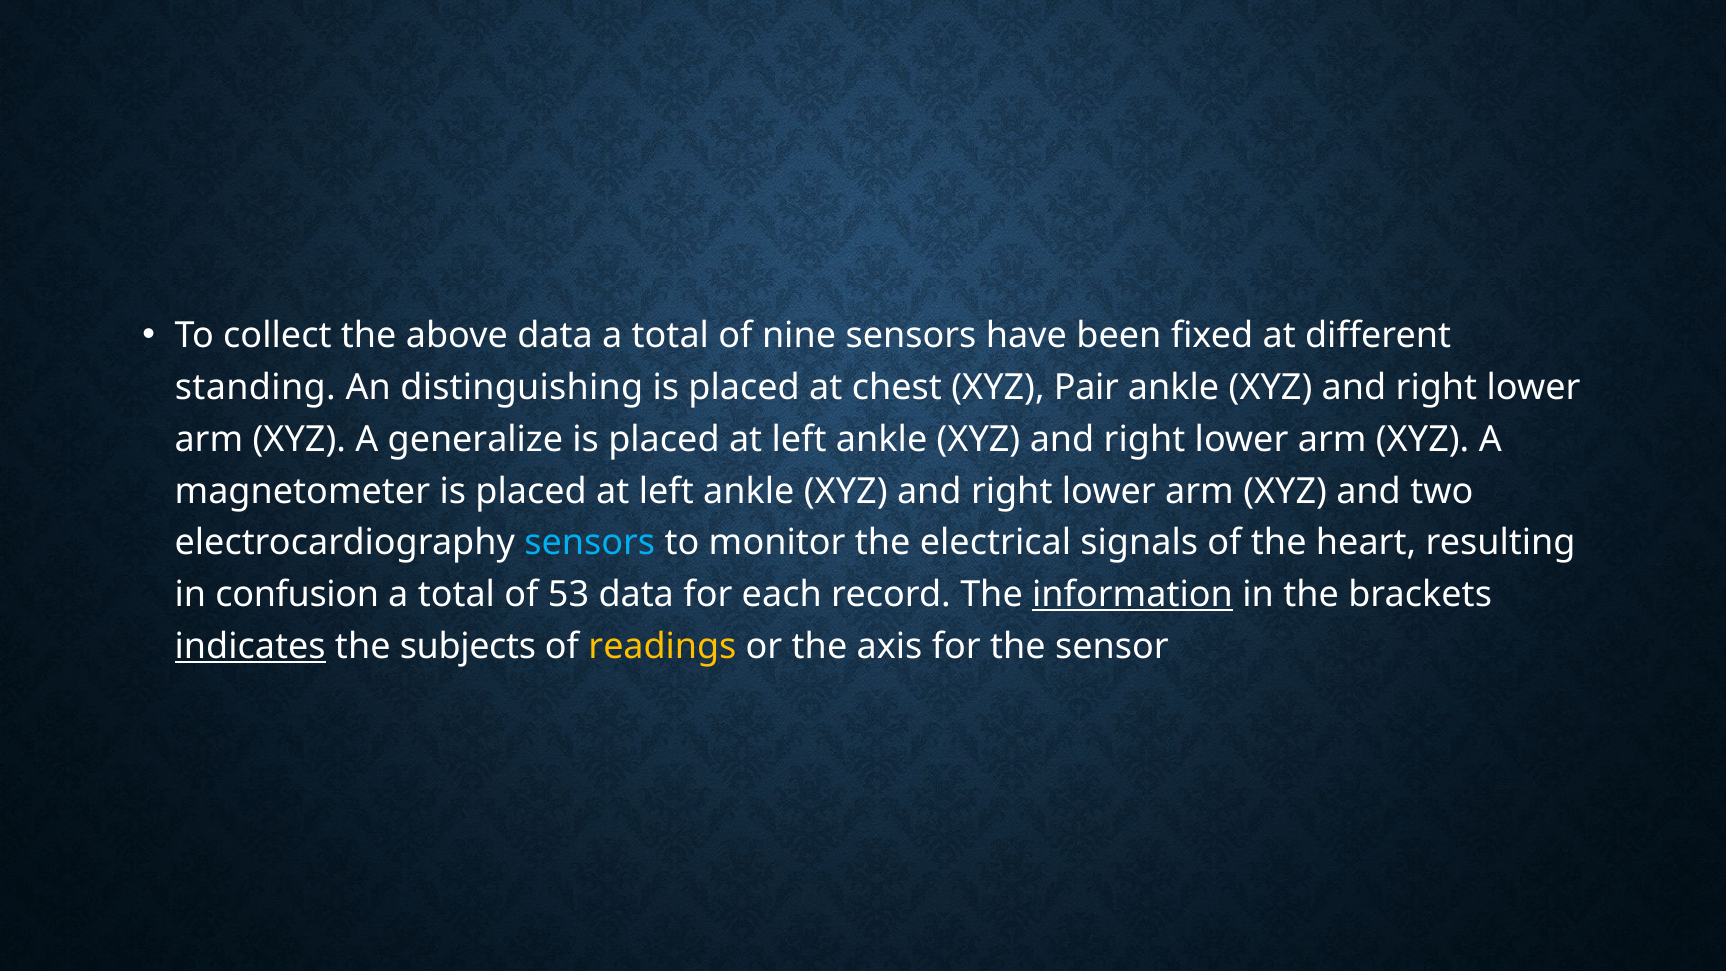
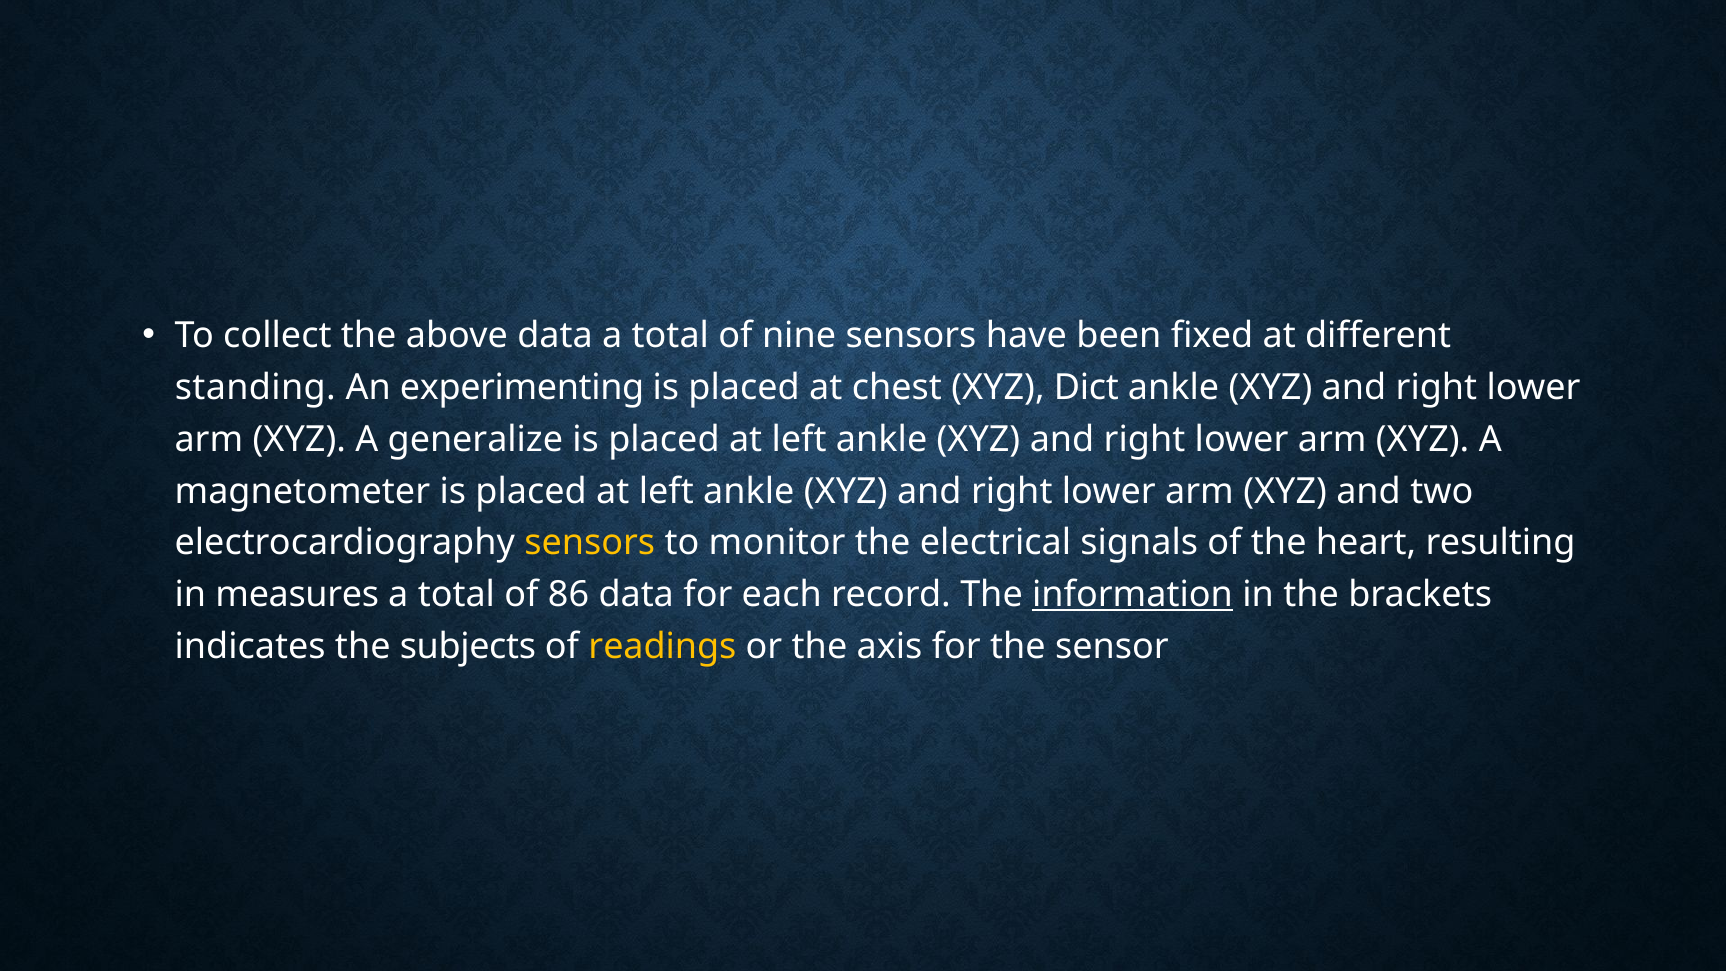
distinguishing: distinguishing -> experimenting
Pair: Pair -> Dict
sensors at (590, 543) colour: light blue -> yellow
confusion: confusion -> measures
53: 53 -> 86
indicates underline: present -> none
